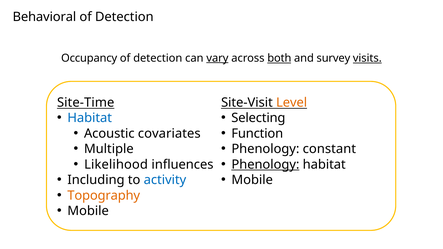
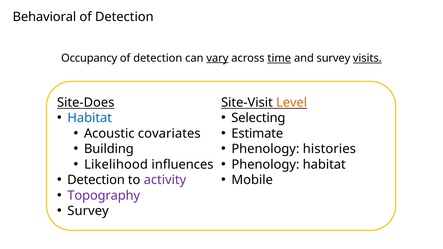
both: both -> time
Site-Time: Site-Time -> Site-Does
Function: Function -> Estimate
Multiple: Multiple -> Building
constant: constant -> histories
Phenology at (265, 165) underline: present -> none
Including at (96, 180): Including -> Detection
activity colour: blue -> purple
Topography colour: orange -> purple
Mobile at (88, 211): Mobile -> Survey
